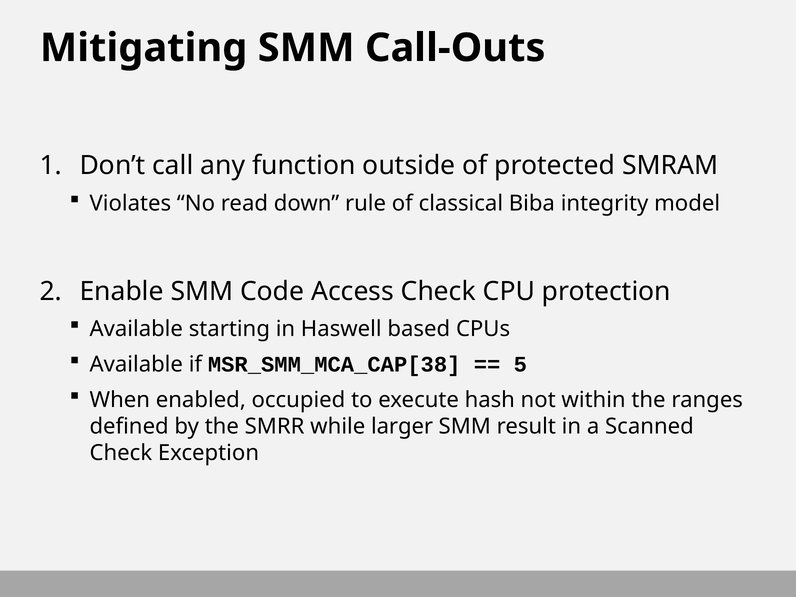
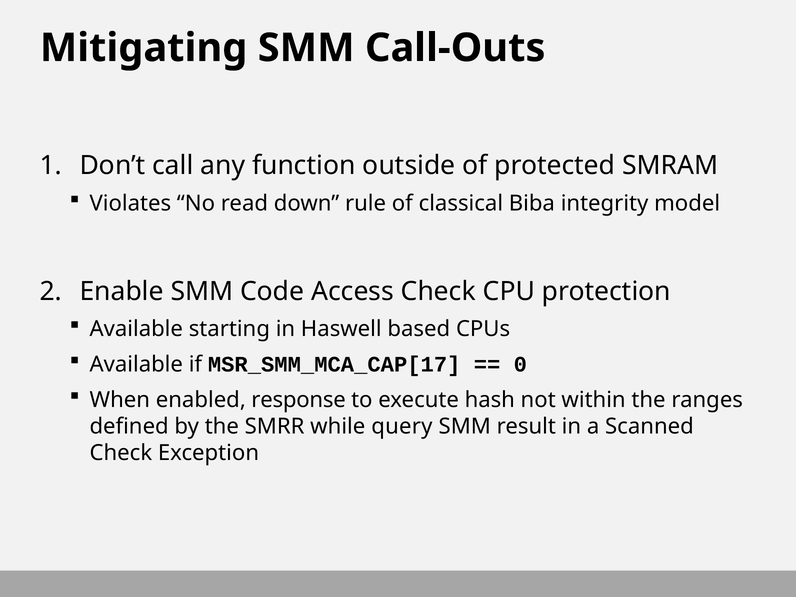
MSR_SMM_MCA_CAP[38: MSR_SMM_MCA_CAP[38 -> MSR_SMM_MCA_CAP[17
5: 5 -> 0
occupied: occupied -> response
larger: larger -> query
